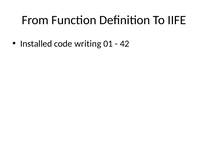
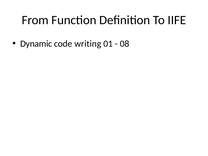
Installed: Installed -> Dynamic
42: 42 -> 08
